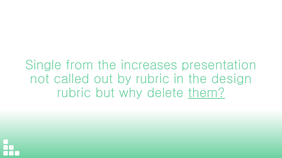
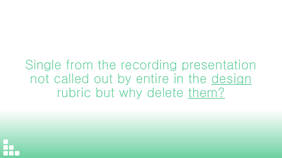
increases: increases -> recording
by rubric: rubric -> entire
design underline: none -> present
